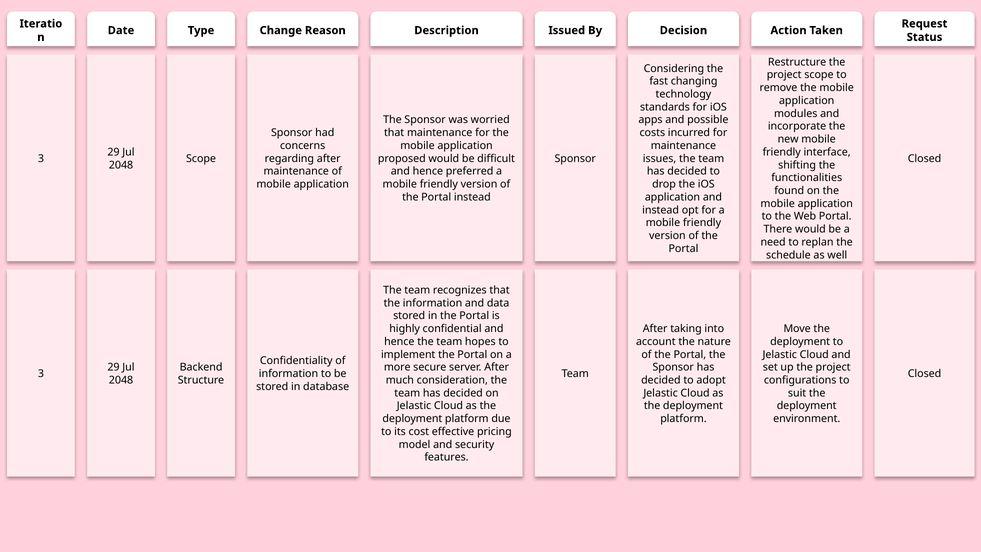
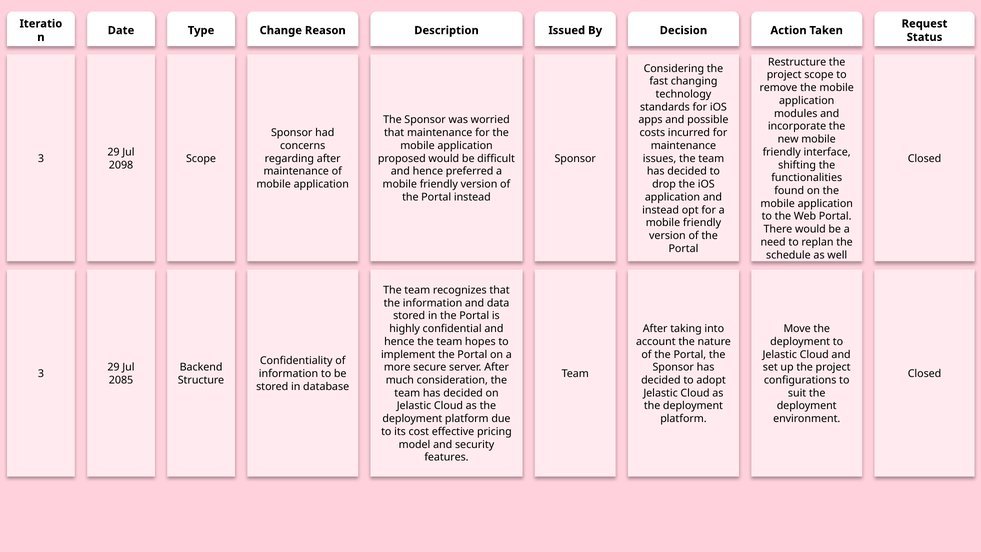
2048 at (121, 165): 2048 -> 2098
2048 at (121, 380): 2048 -> 2085
